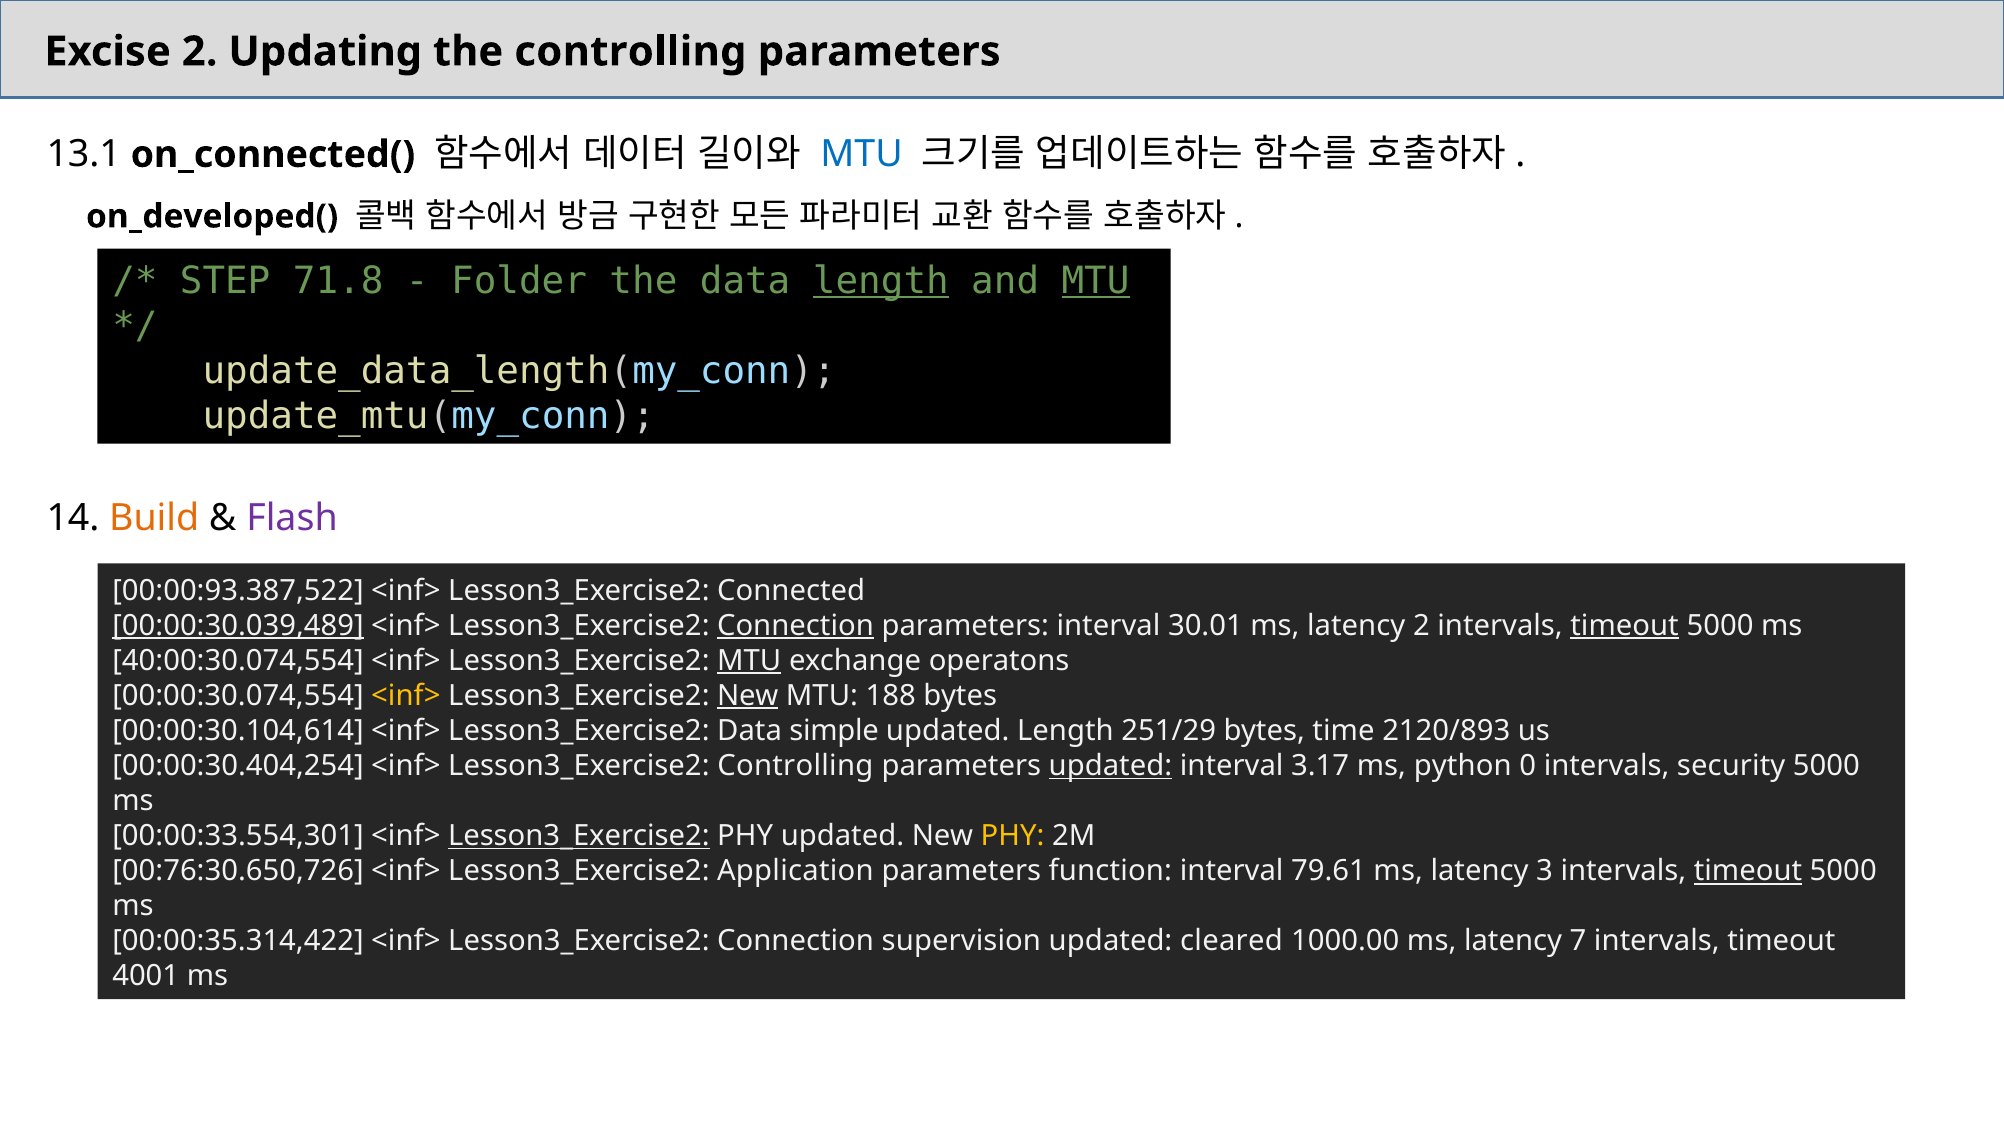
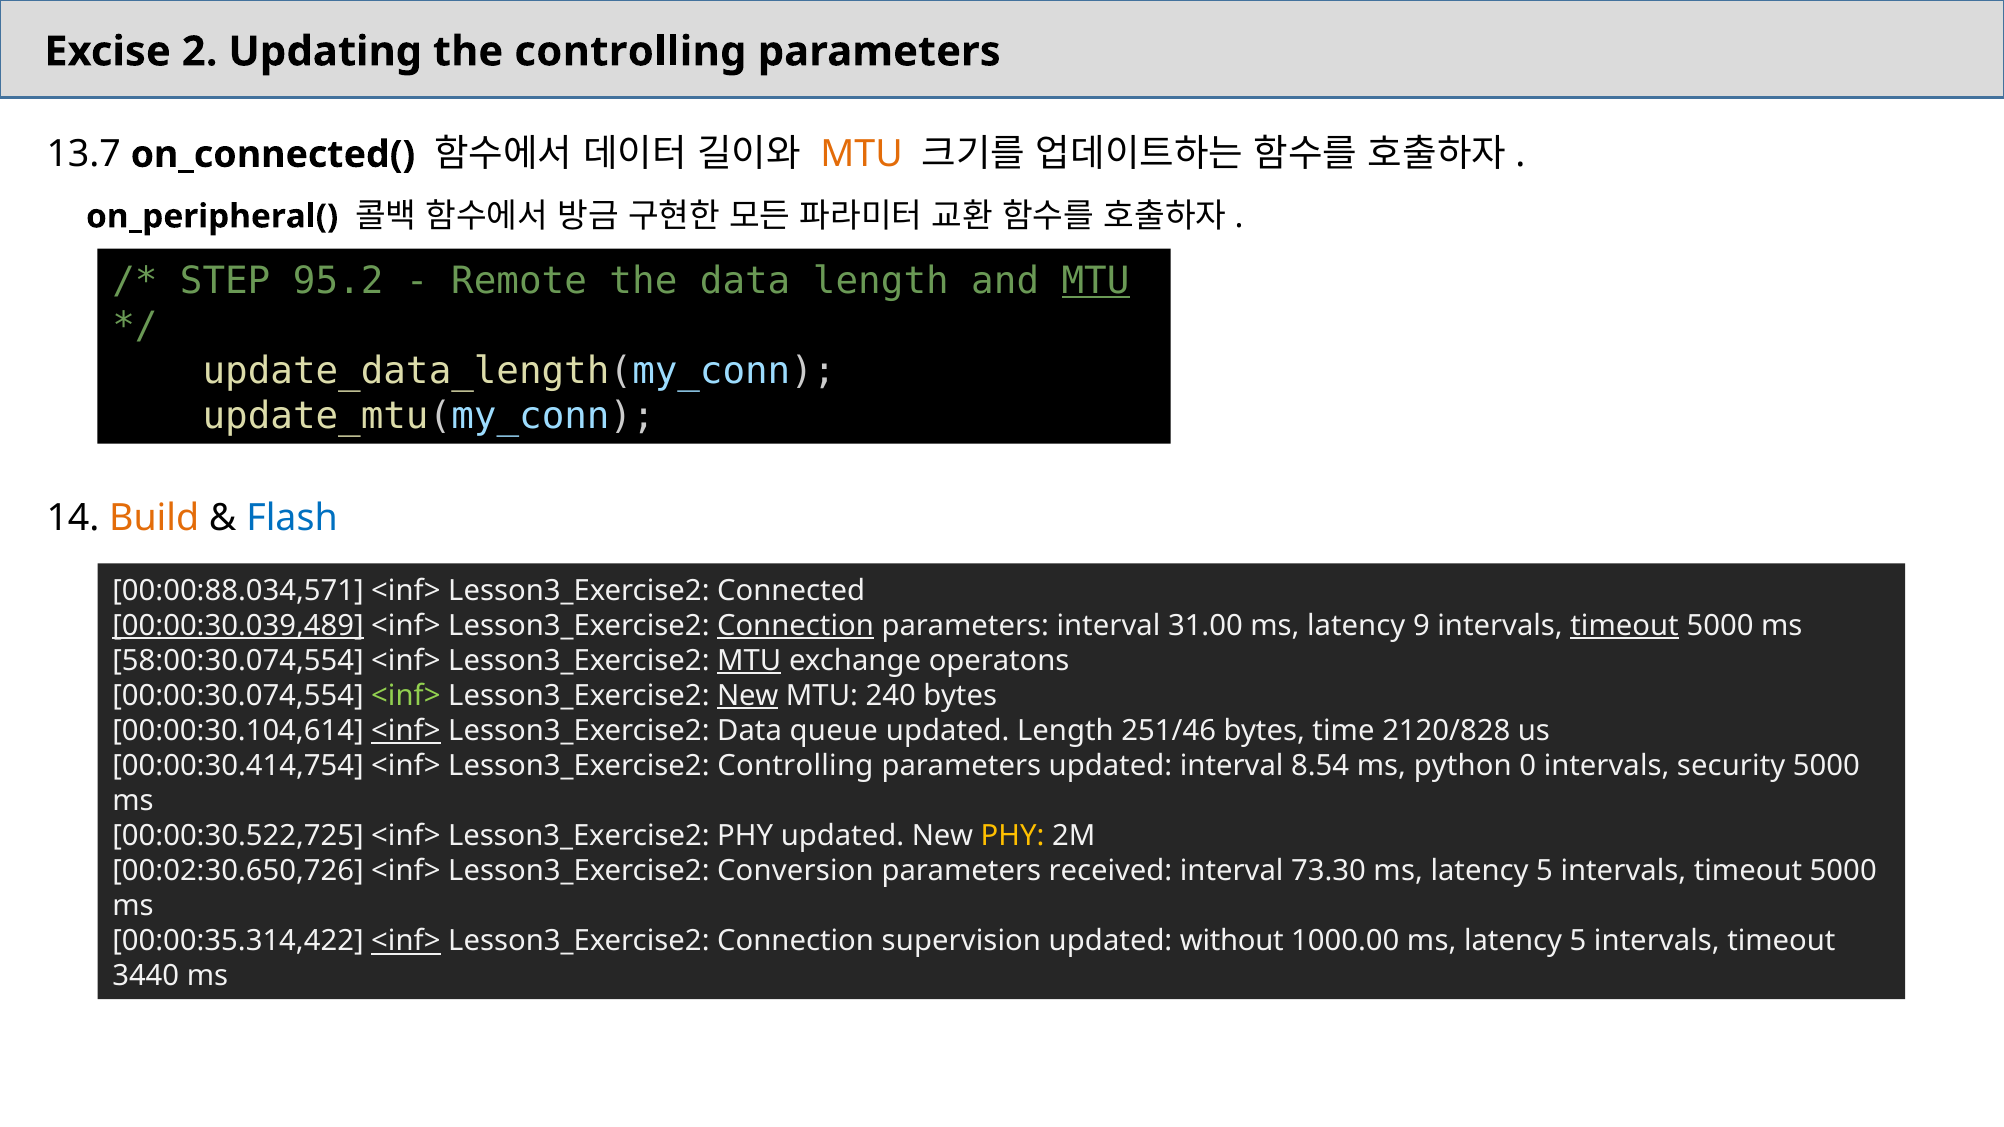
13.1: 13.1 -> 13.7
MTU at (862, 155) colour: blue -> orange
on_developed(: on_developed( -> on_peripheral(
71.8: 71.8 -> 95.2
Folder: Folder -> Remote
length at (881, 281) underline: present -> none
Flash colour: purple -> blue
00:00:93.387,522: 00:00:93.387,522 -> 00:00:88.034,571
30.01: 30.01 -> 31.00
latency 2: 2 -> 9
40:00:30.074,554: 40:00:30.074,554 -> 58:00:30.074,554
<inf> at (406, 696) colour: yellow -> light green
188: 188 -> 240
<inf> at (406, 731) underline: none -> present
simple: simple -> queue
251/29: 251/29 -> 251/46
2120/893: 2120/893 -> 2120/828
00:00:30.404,254: 00:00:30.404,254 -> 00:00:30.414,754
updated at (1110, 766) underline: present -> none
3.17: 3.17 -> 8.54
00:00:33.554,301: 00:00:33.554,301 -> 00:00:30.522,725
Lesson3_Exercise2 at (579, 836) underline: present -> none
00:76:30.650,726: 00:76:30.650,726 -> 00:02:30.650,726
Application: Application -> Conversion
function: function -> received
79.61: 79.61 -> 73.30
3 at (1545, 871): 3 -> 5
timeout at (1748, 871) underline: present -> none
<inf> at (406, 941) underline: none -> present
cleared: cleared -> without
1000.00 ms latency 7: 7 -> 5
4001: 4001 -> 3440
